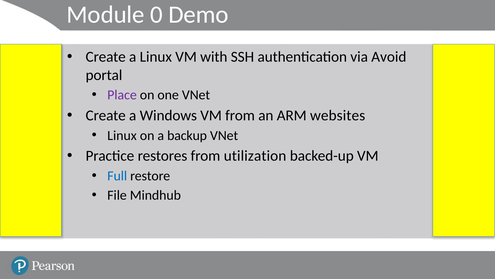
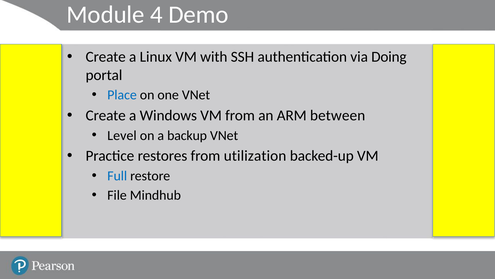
0: 0 -> 4
Avoid: Avoid -> Doing
Place colour: purple -> blue
websites: websites -> between
Linux at (122, 135): Linux -> Level
